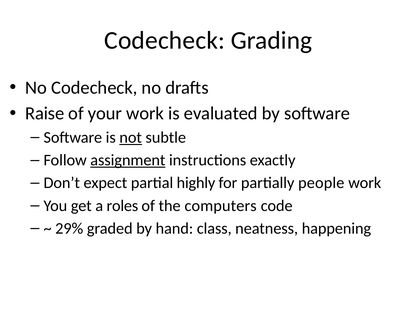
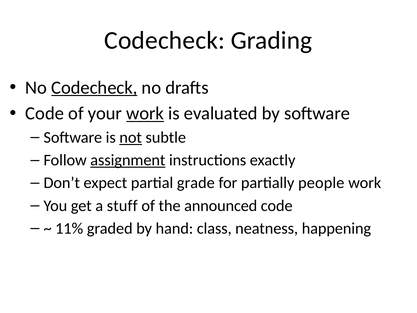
Codecheck at (94, 87) underline: none -> present
Raise at (45, 113): Raise -> Code
work at (145, 113) underline: none -> present
highly: highly -> grade
roles: roles -> stuff
computers: computers -> announced
29%: 29% -> 11%
